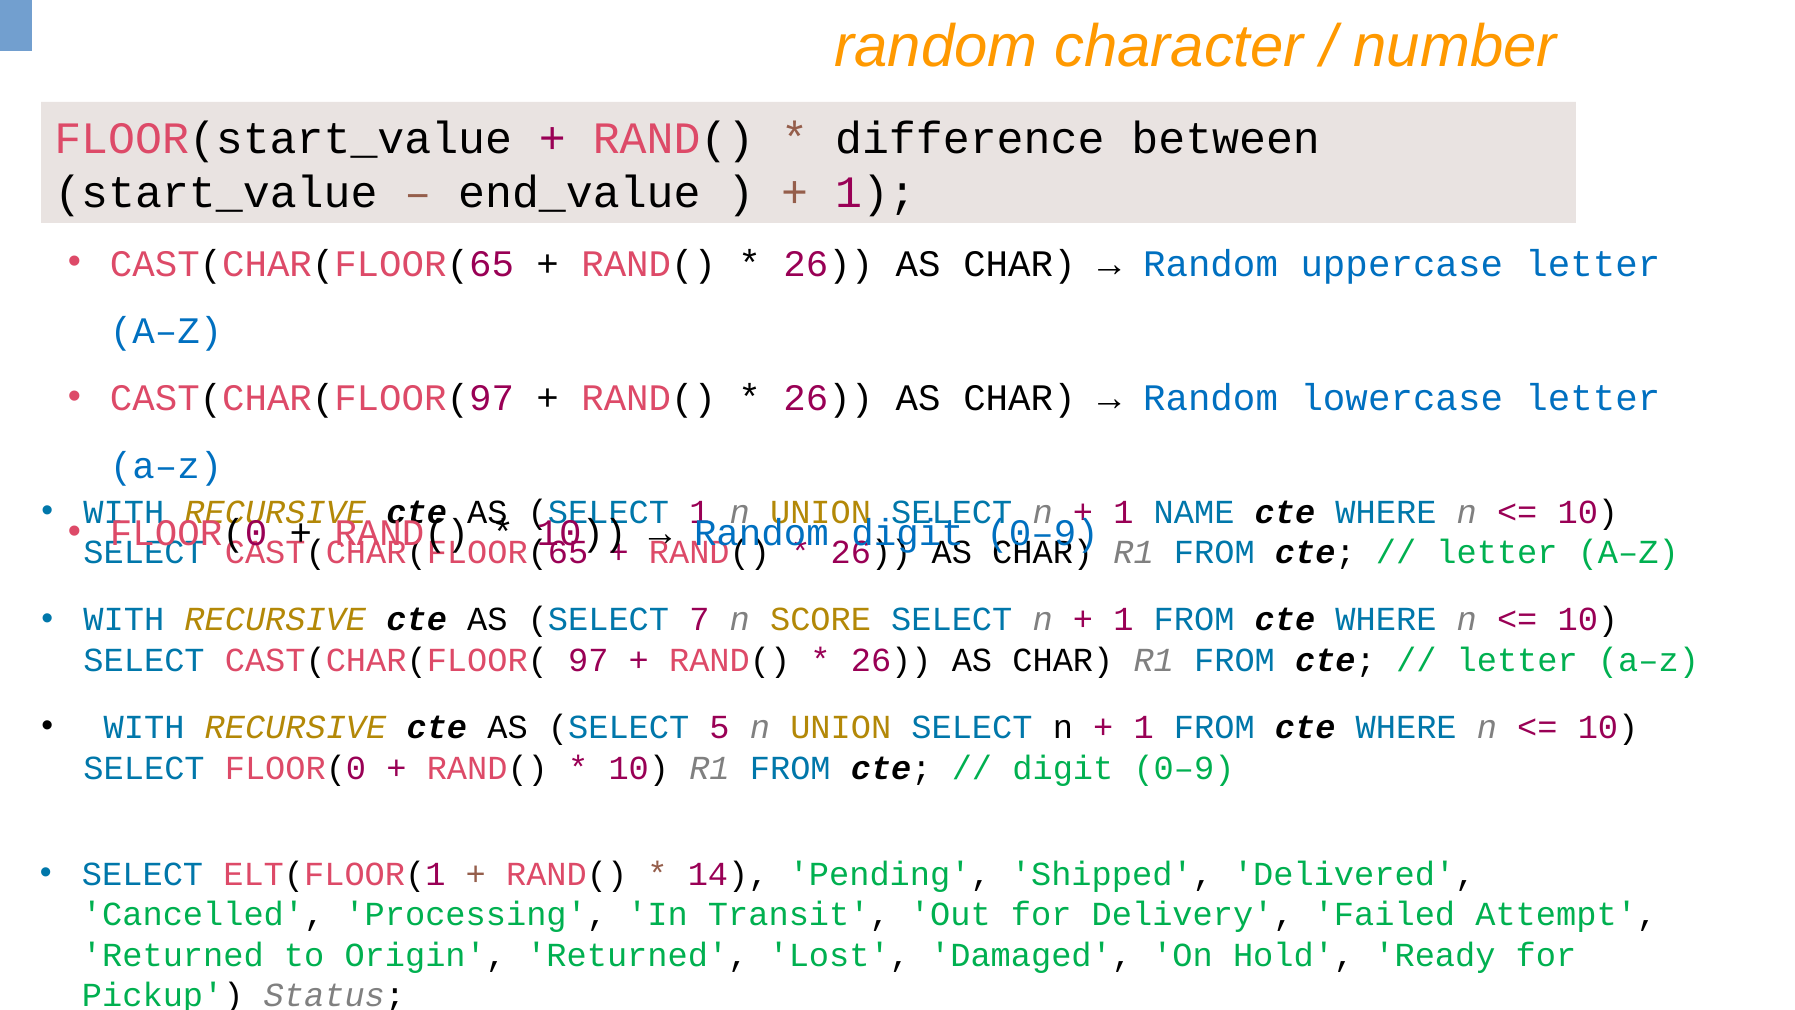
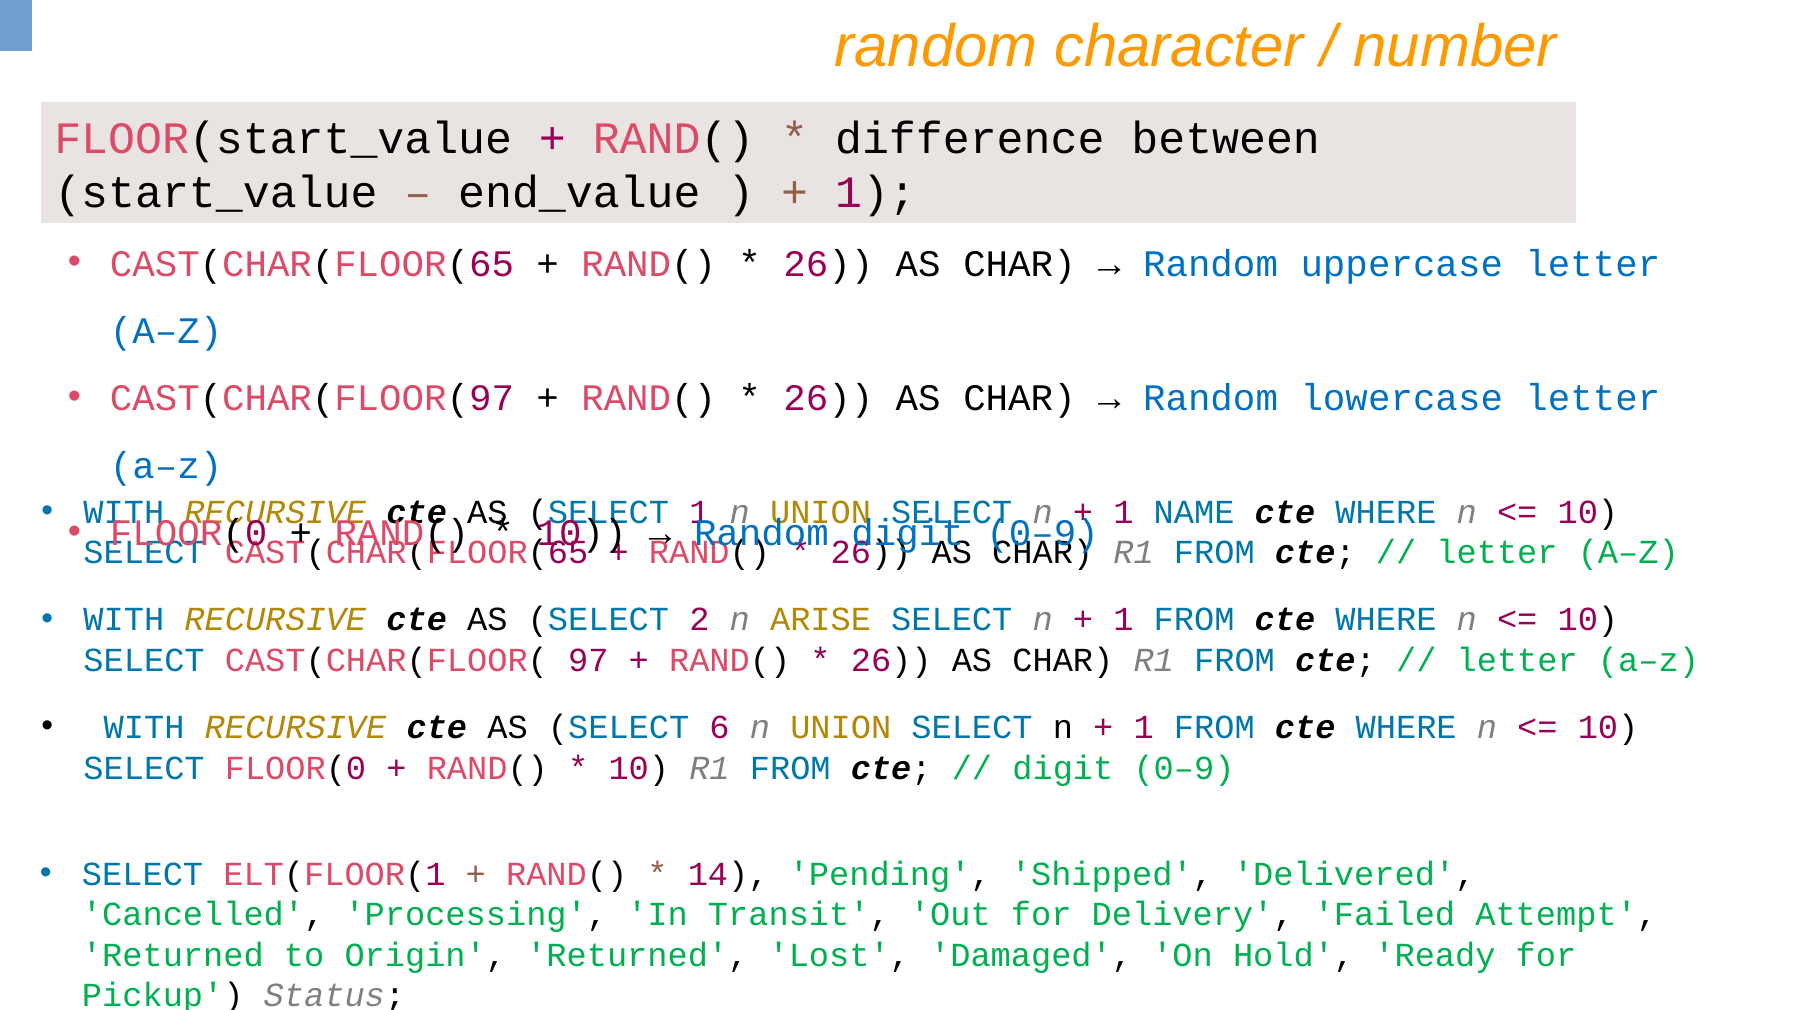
7: 7 -> 2
SCORE: SCORE -> ARISE
5: 5 -> 6
